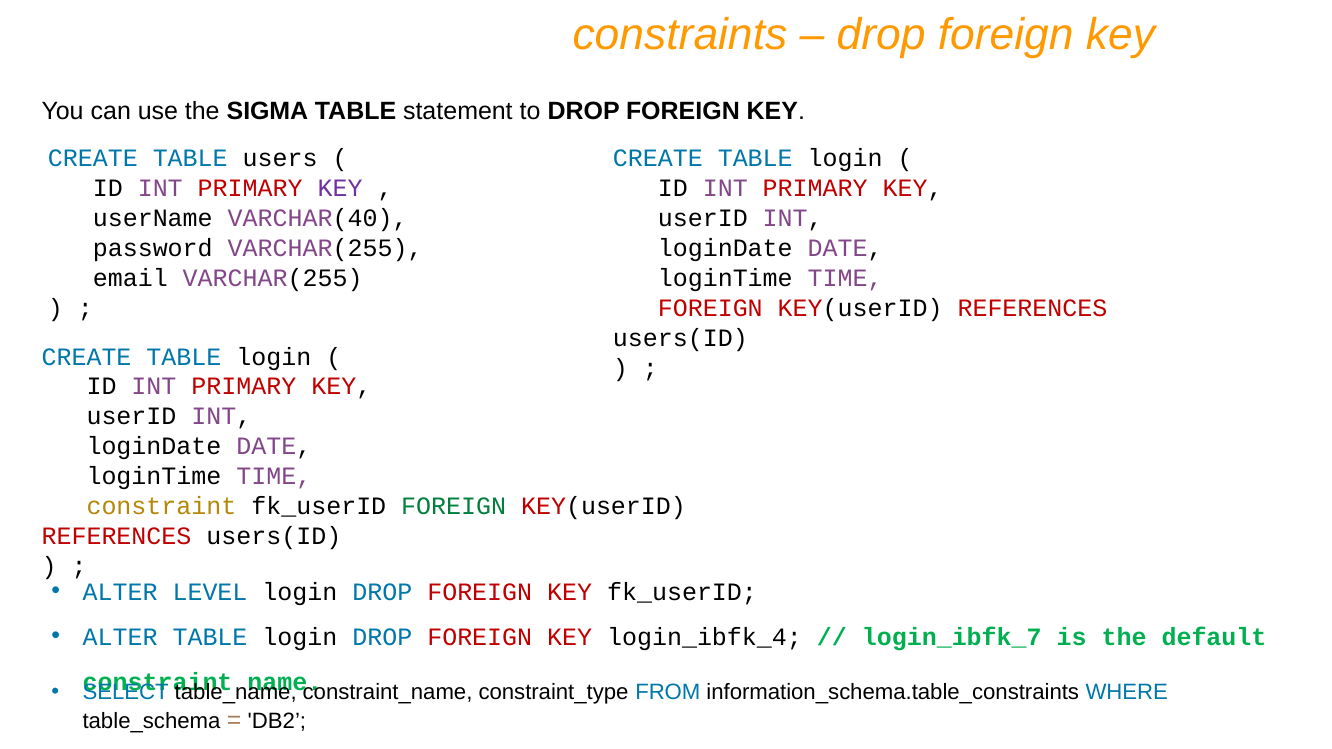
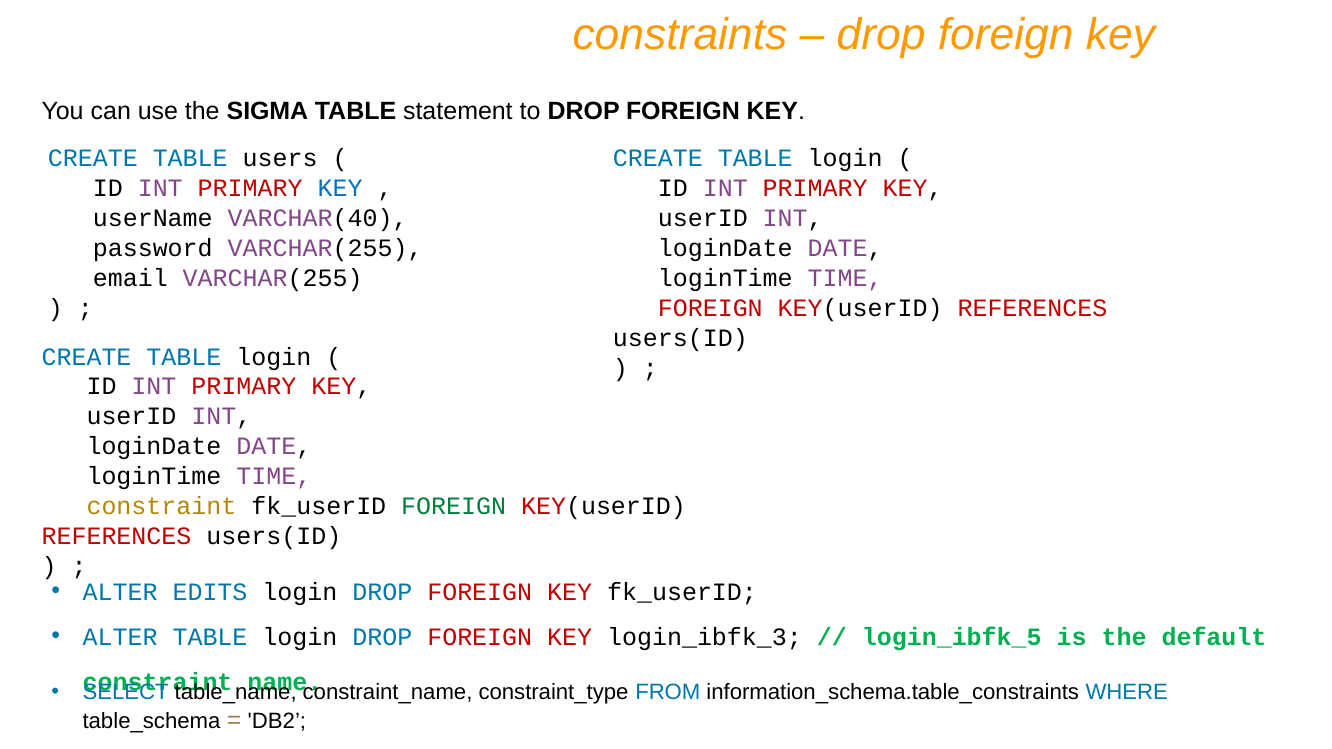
KEY at (340, 189) colour: purple -> blue
LEVEL: LEVEL -> EDITS
login_ibfk_4: login_ibfk_4 -> login_ibfk_3
login_ibfk_7: login_ibfk_7 -> login_ibfk_5
